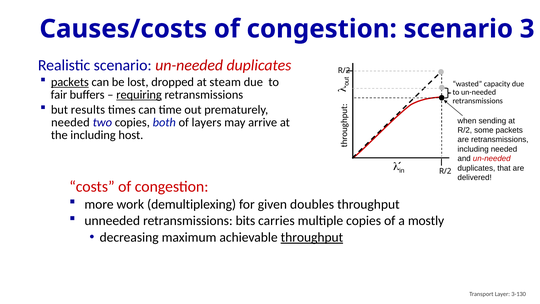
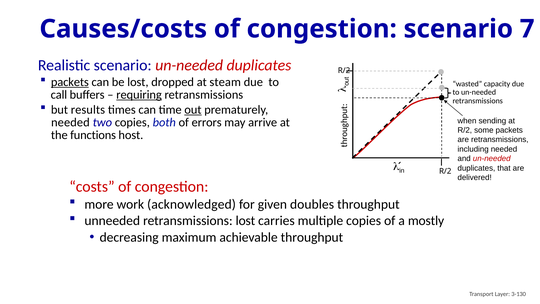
3: 3 -> 7
fair: fair -> call
out underline: none -> present
layers: layers -> errors
the including: including -> functions
demultiplexing: demultiplexing -> acknowledged
retransmissions bits: bits -> lost
throughput at (312, 237) underline: present -> none
